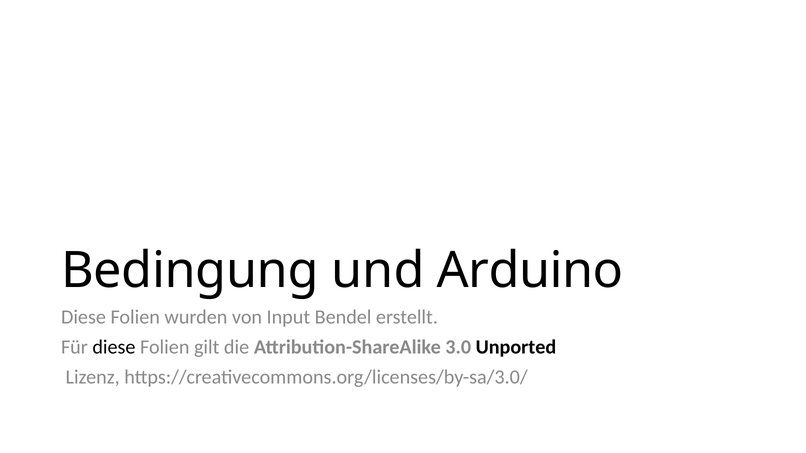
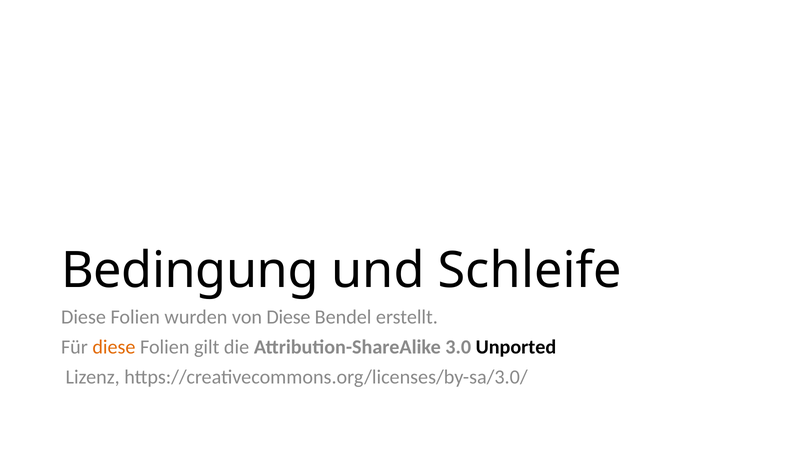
Arduino: Arduino -> Schleife
von Input: Input -> Diese
diese at (114, 347) colour: black -> orange
